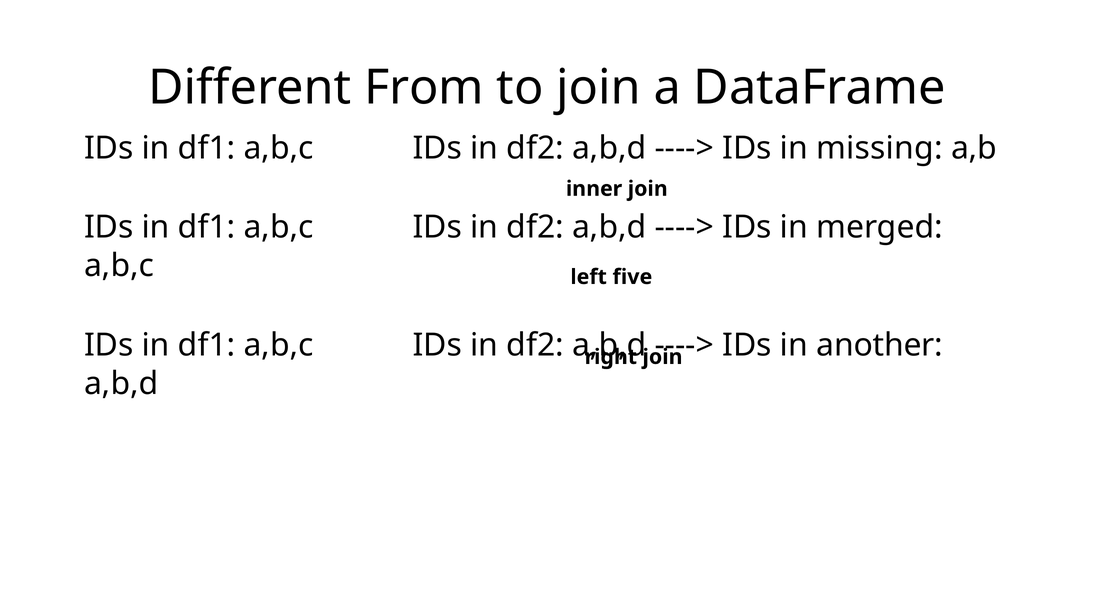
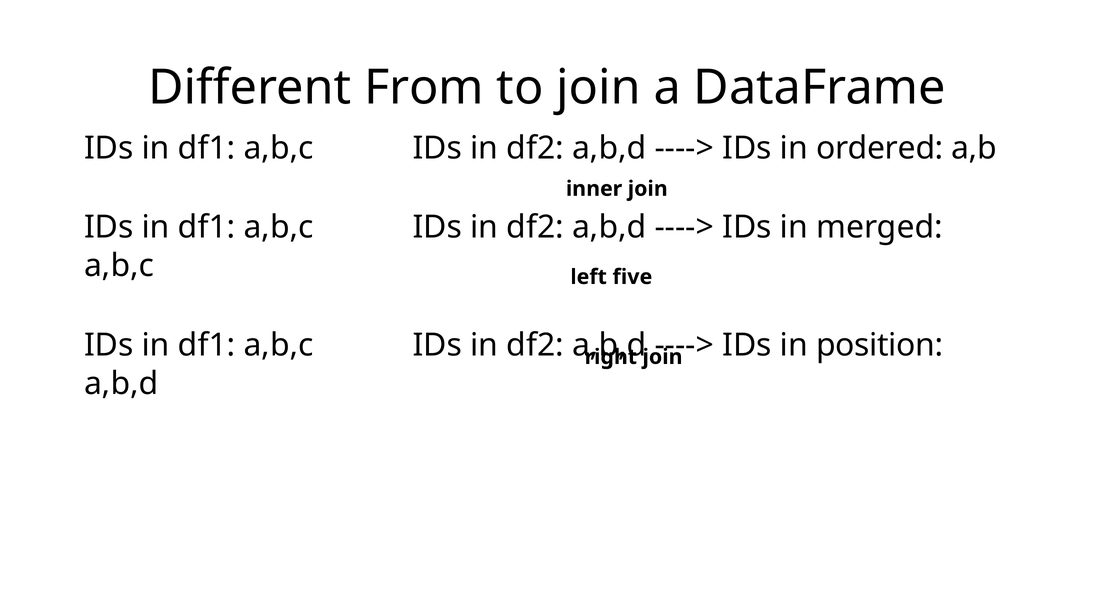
missing: missing -> ordered
another: another -> position
